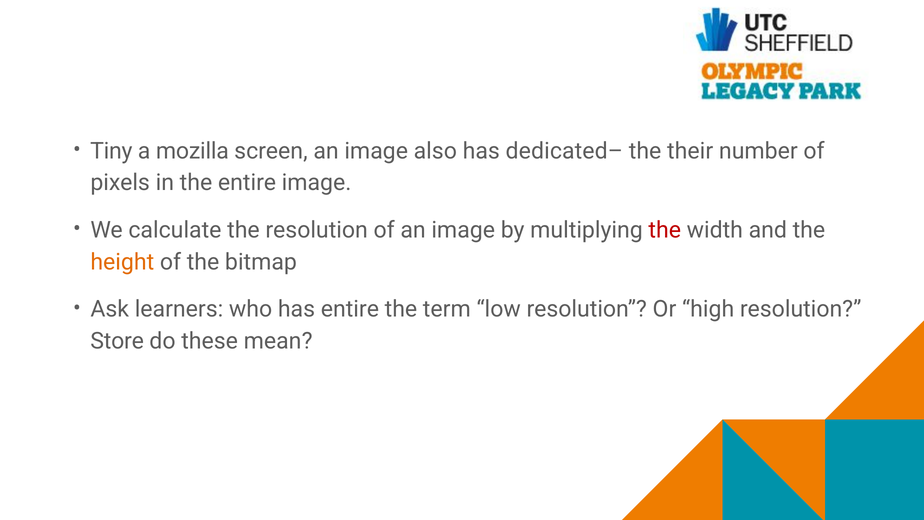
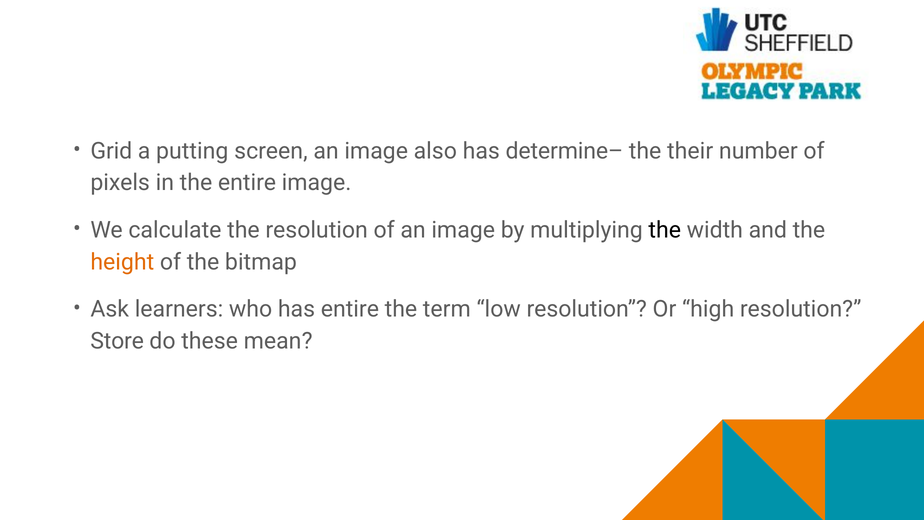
Tiny: Tiny -> Grid
mozilla: mozilla -> putting
dedicated–: dedicated– -> determine–
the at (665, 230) colour: red -> black
